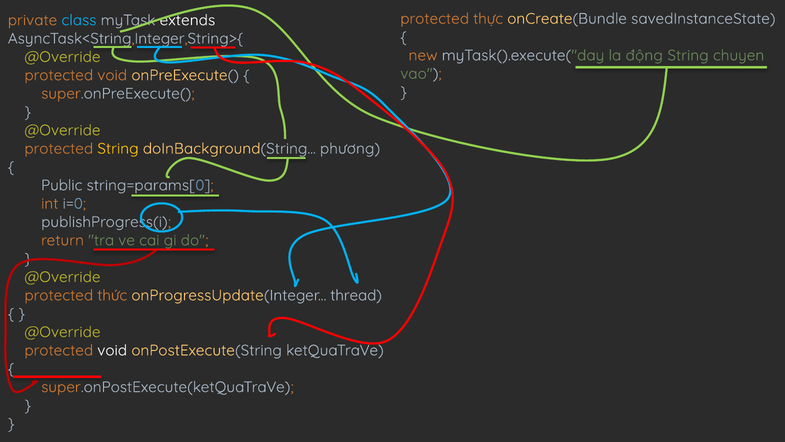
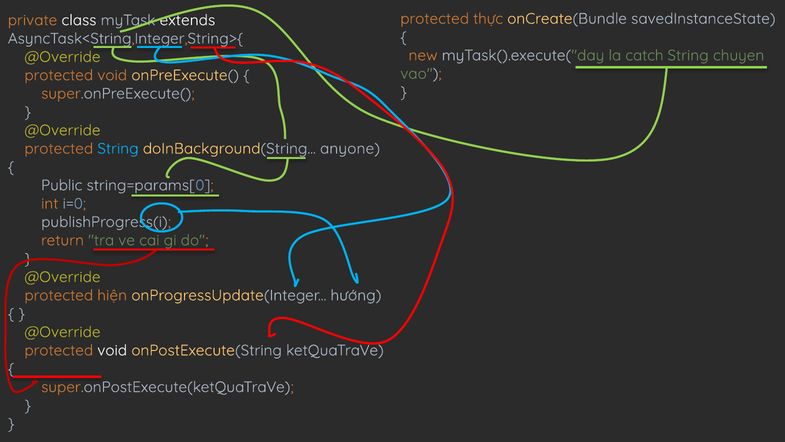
class colour: light blue -> white
động: động -> catch
String at (118, 148) colour: yellow -> light blue
phương: phương -> anyone
thức: thức -> hiện
thread: thread -> hướng
